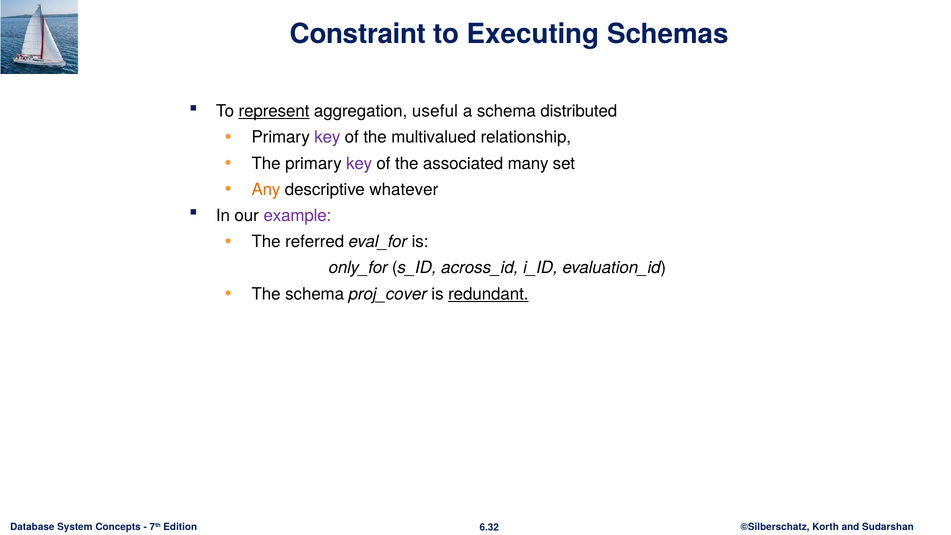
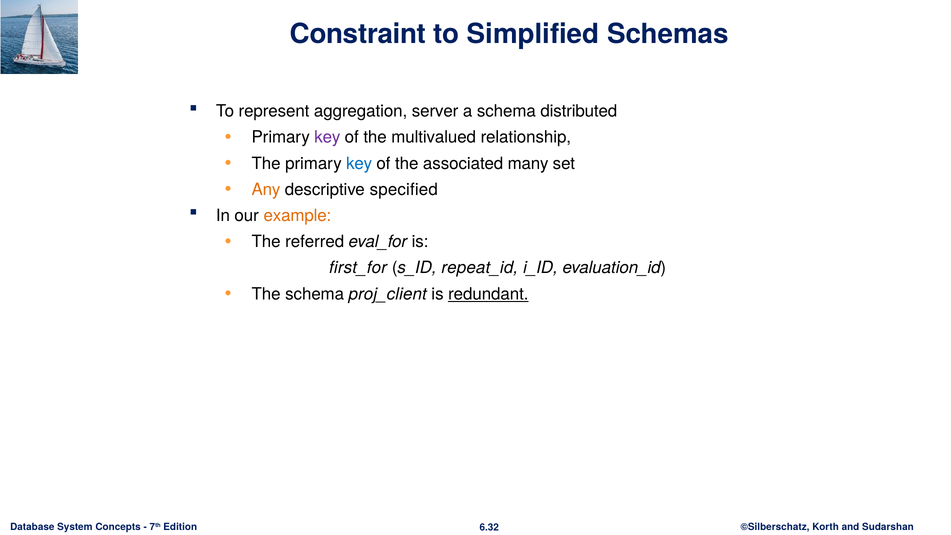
Executing: Executing -> Simplified
represent underline: present -> none
useful: useful -> server
key at (359, 163) colour: purple -> blue
whatever: whatever -> specified
example colour: purple -> orange
only_for: only_for -> first_for
across_id: across_id -> repeat_id
proj_cover: proj_cover -> proj_client
